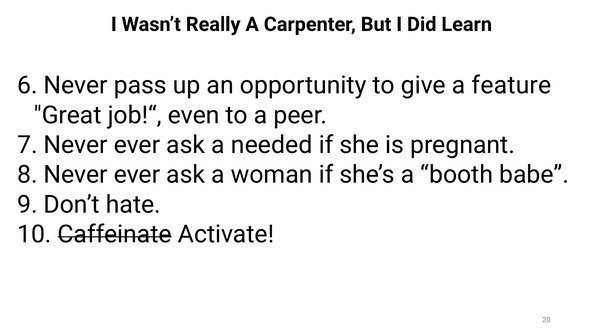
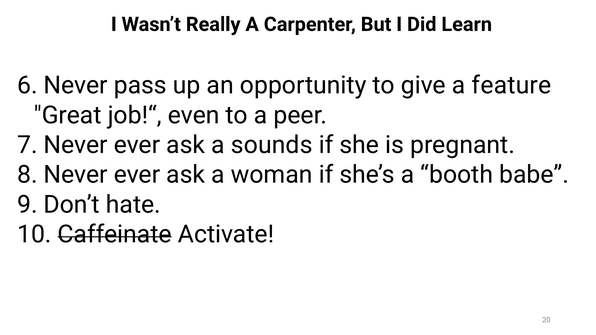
needed: needed -> sounds
